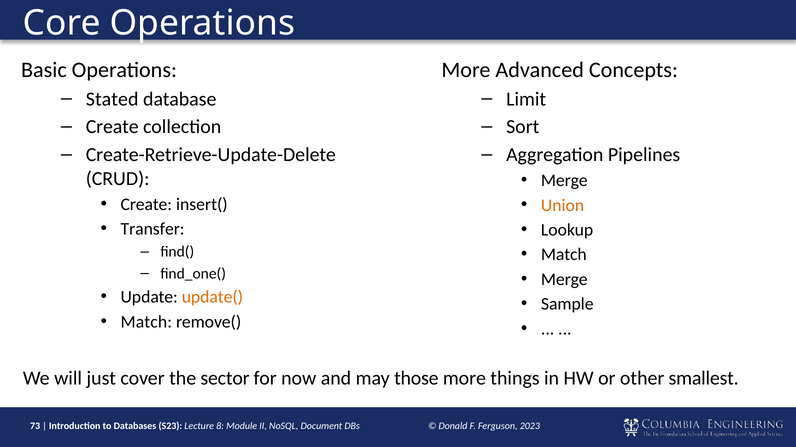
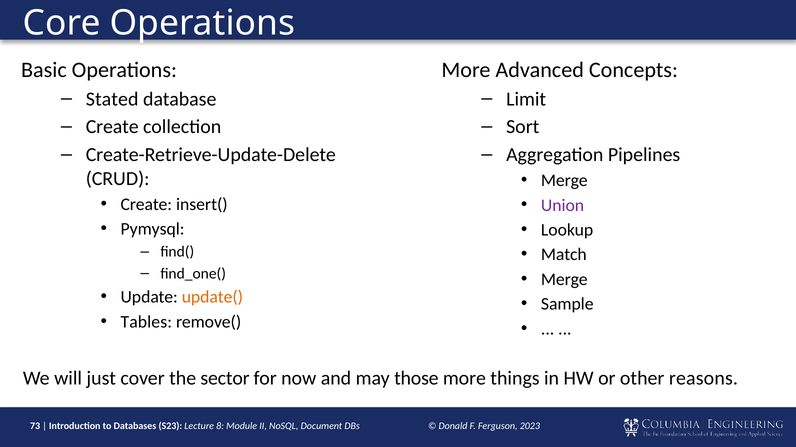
Union colour: orange -> purple
Transfer: Transfer -> Pymysql
Match at (146, 322): Match -> Tables
smallest: smallest -> reasons
